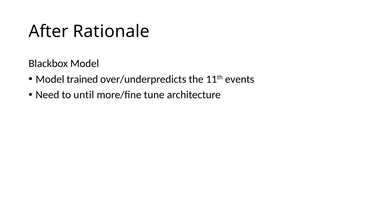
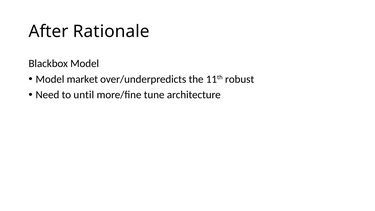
trained: trained -> market
events: events -> robust
